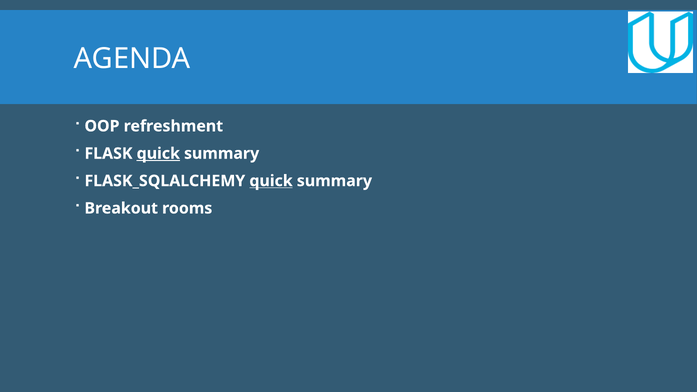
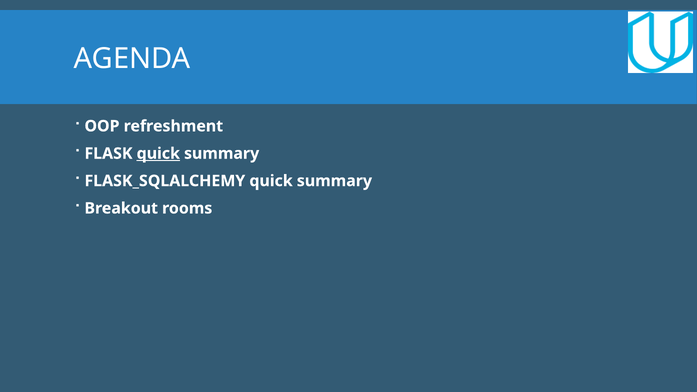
quick at (271, 181) underline: present -> none
